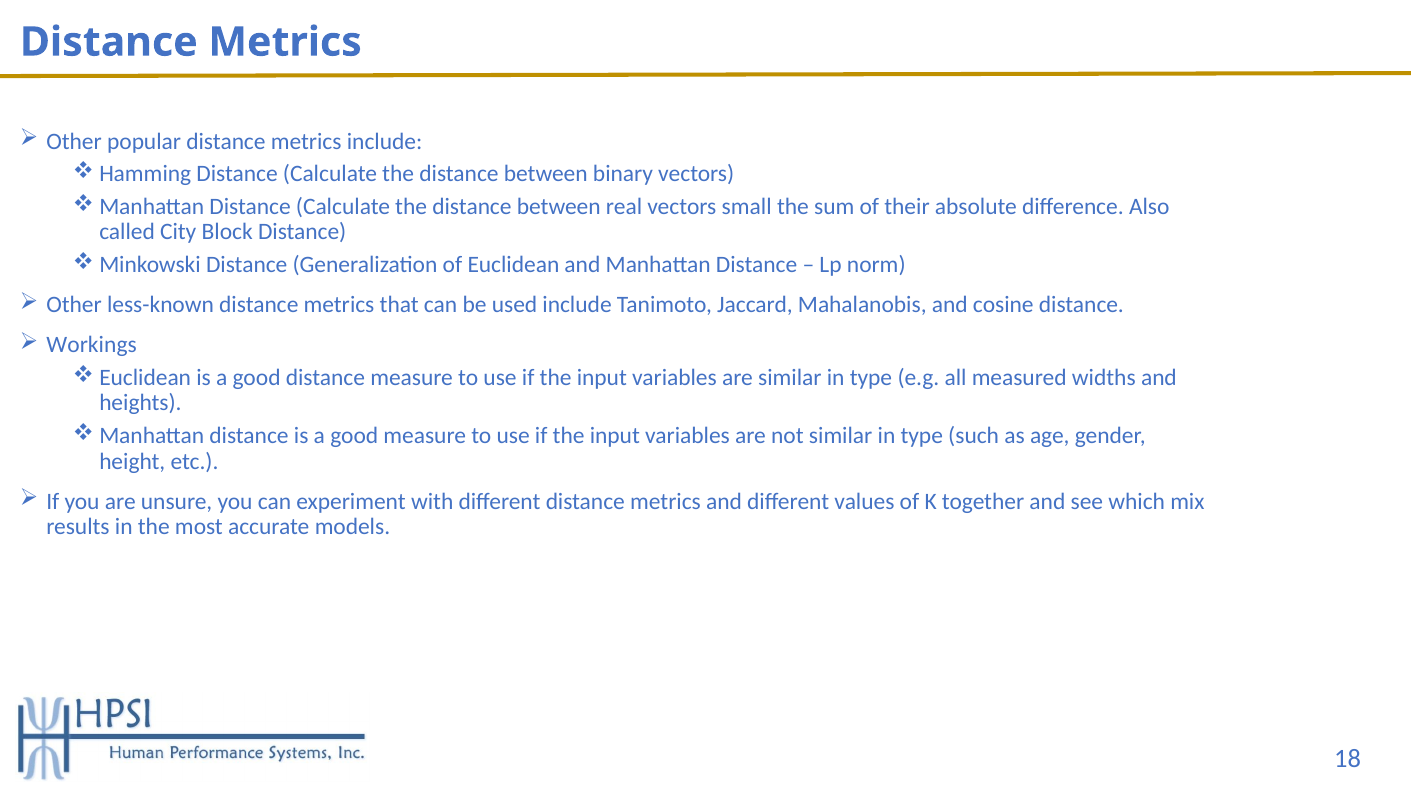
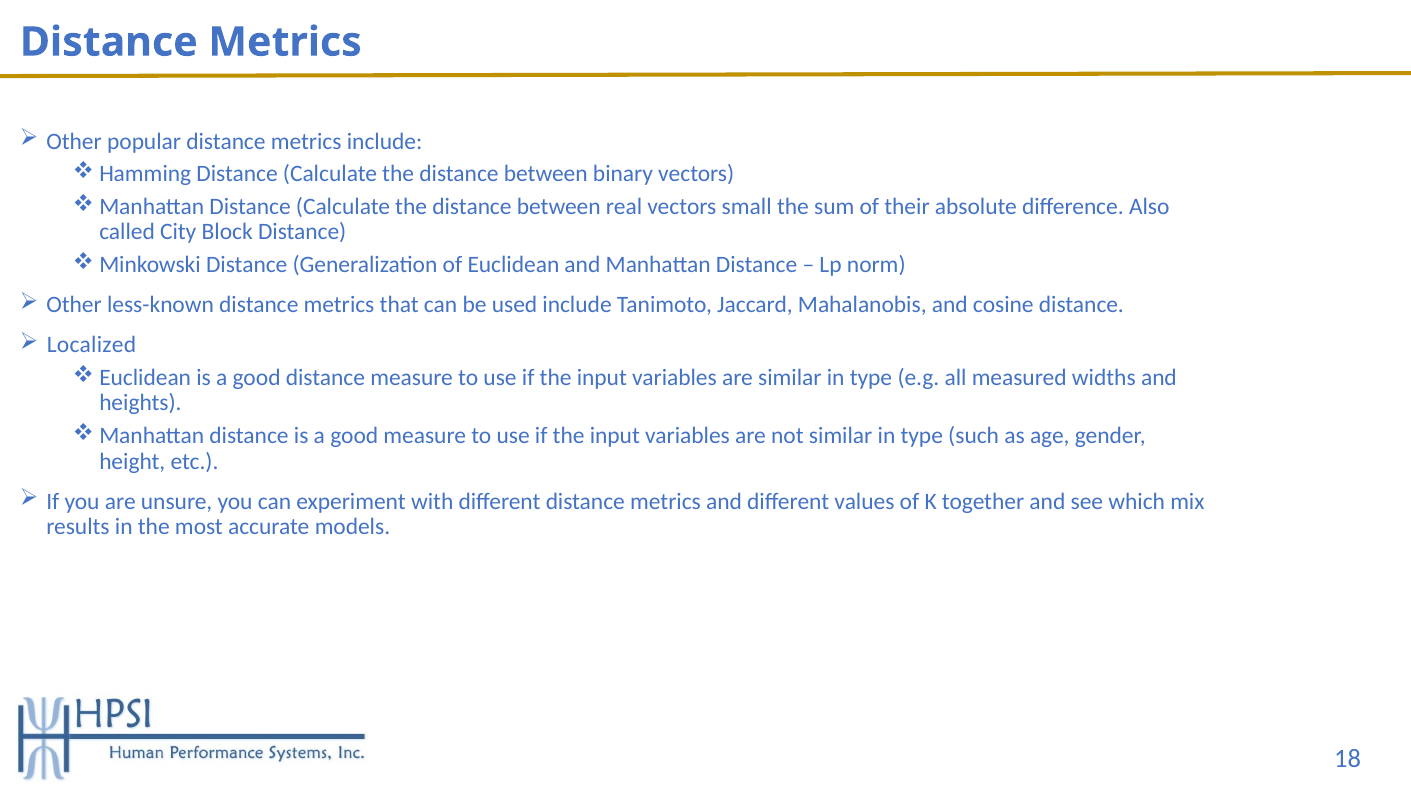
Workings: Workings -> Localized
